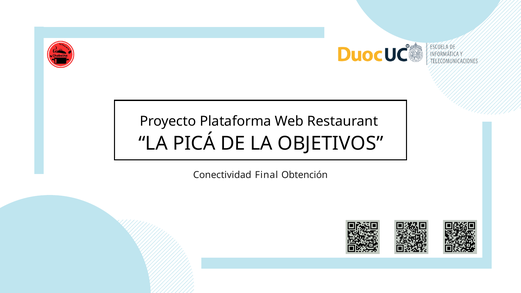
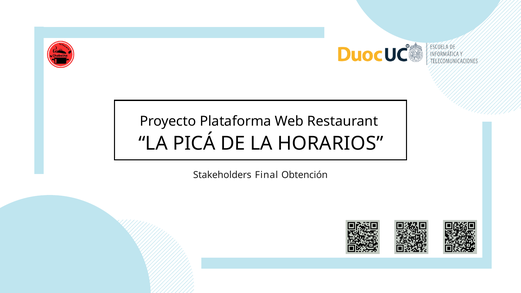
OBJETIVOS: OBJETIVOS -> HORARIOS
Conectividad: Conectividad -> Stakeholders
